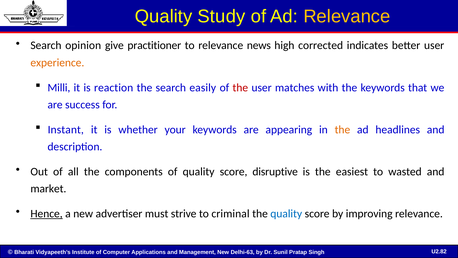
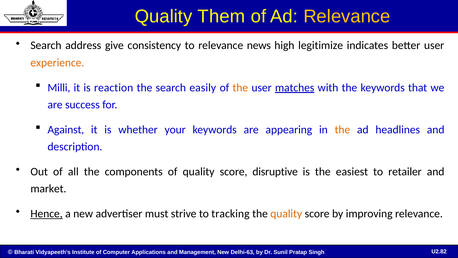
Study: Study -> Them
opinion: opinion -> address
practitioner: practitioner -> consistency
corrected: corrected -> legitimize
the at (240, 87) colour: red -> orange
matches underline: none -> present
Instant: Instant -> Against
wasted: wasted -> retailer
criminal: criminal -> tracking
quality at (286, 213) colour: blue -> orange
